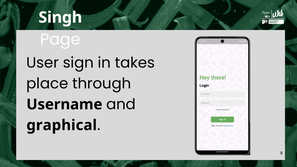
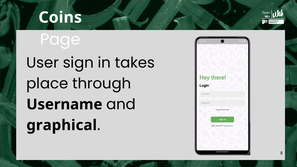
Singh: Singh -> Coins
